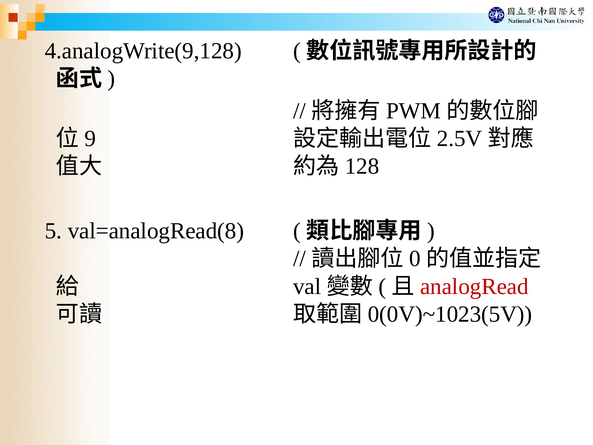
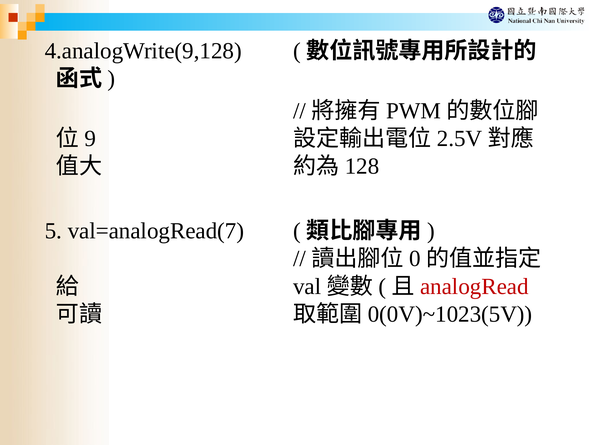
val=analogRead(8: val=analogRead(8 -> val=analogRead(7
